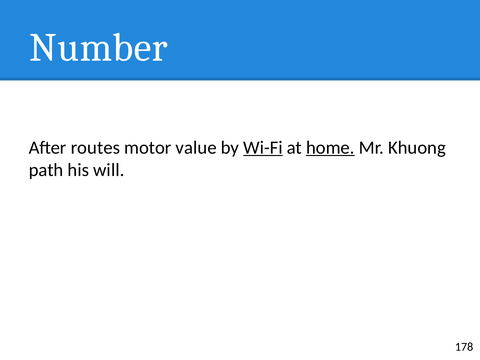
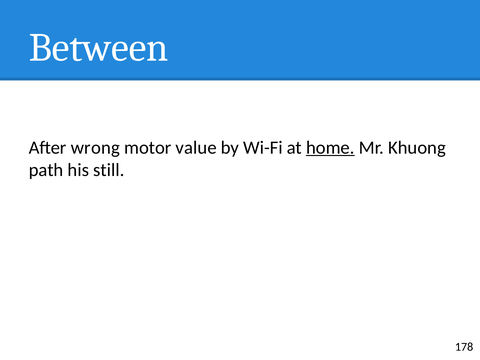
Number: Number -> Between
routes: routes -> wrong
Wi-Fi underline: present -> none
will: will -> still
